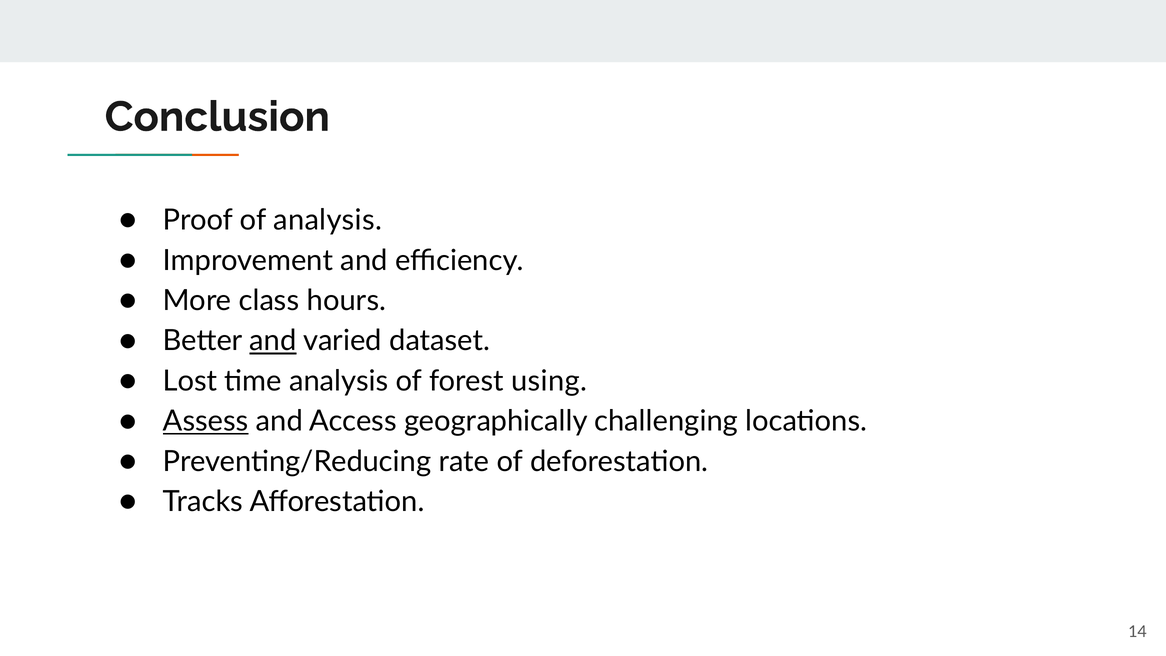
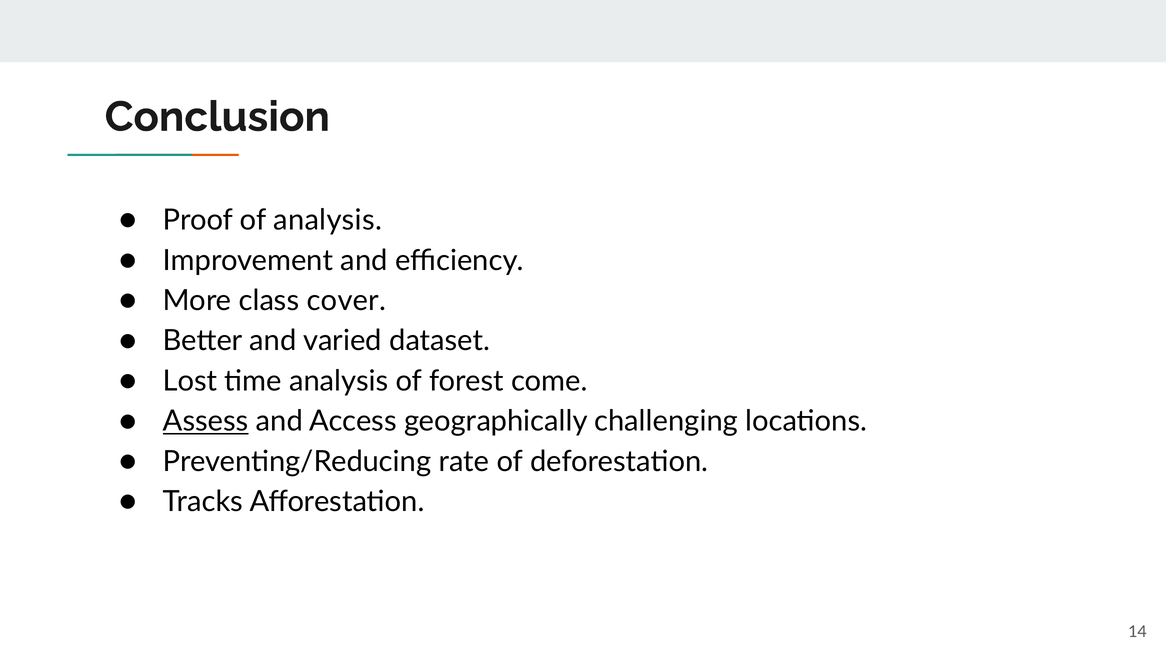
hours: hours -> cover
and at (273, 341) underline: present -> none
using: using -> come
